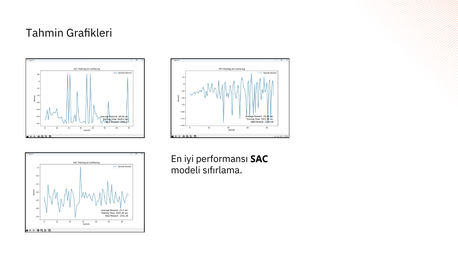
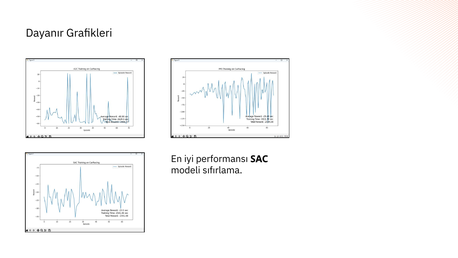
Tahmin: Tahmin -> Dayanır
